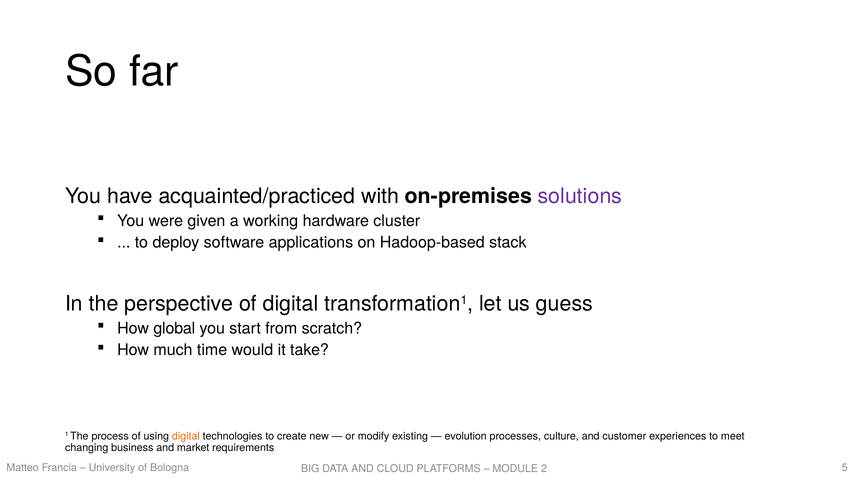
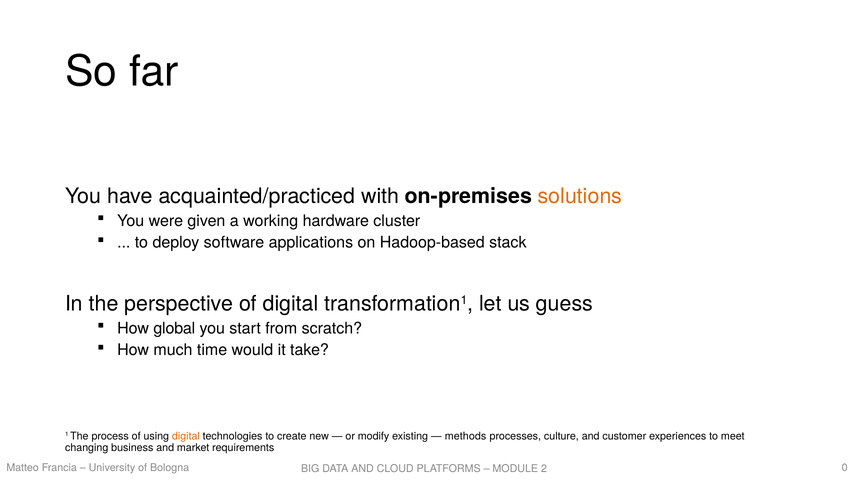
solutions colour: purple -> orange
evolution: evolution -> methods
5: 5 -> 0
